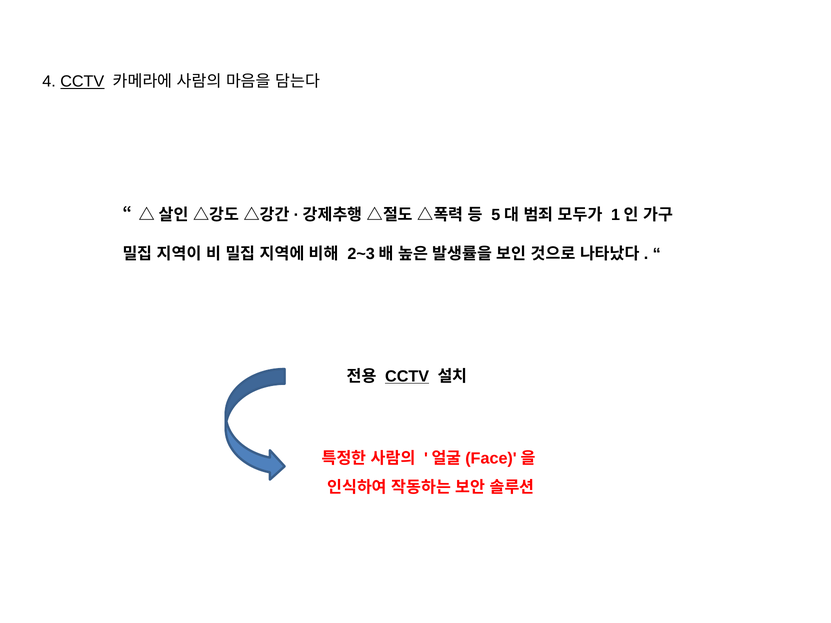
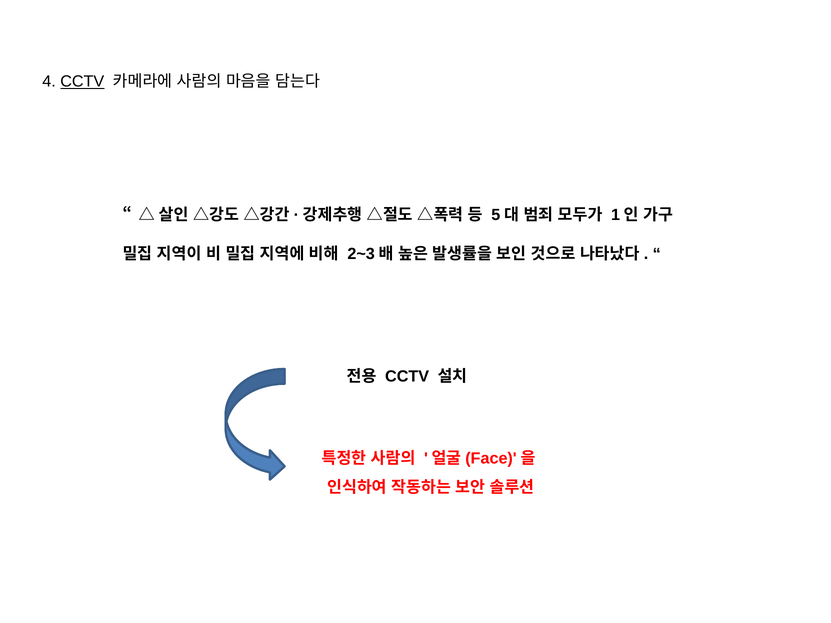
CCTV at (407, 376) underline: present -> none
